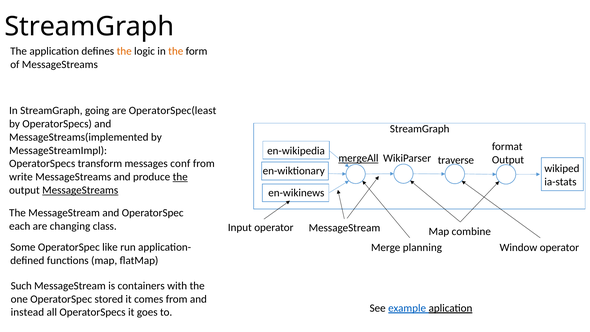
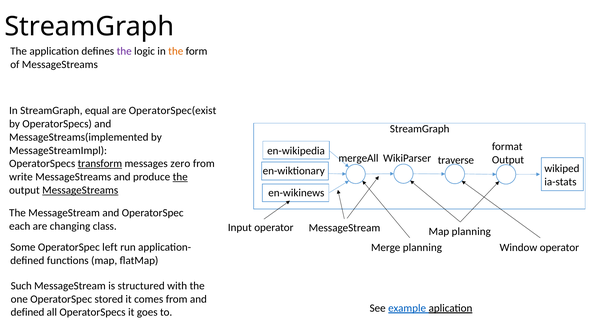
the at (124, 51) colour: orange -> purple
going: going -> equal
OperatorSpec(least: OperatorSpec(least -> OperatorSpec(exist
mergeAll underline: present -> none
transform underline: none -> present
conf: conf -> zero
Map combine: combine -> planning
like: like -> left
containers: containers -> structured
instead at (27, 312): instead -> defined
